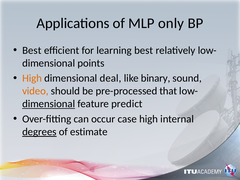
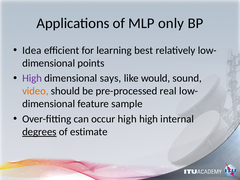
Best at (32, 50): Best -> Idea
High at (32, 78) colour: orange -> purple
deal: deal -> says
binary: binary -> would
that: that -> real
dimensional at (49, 104) underline: present -> none
predict: predict -> sample
occur case: case -> high
